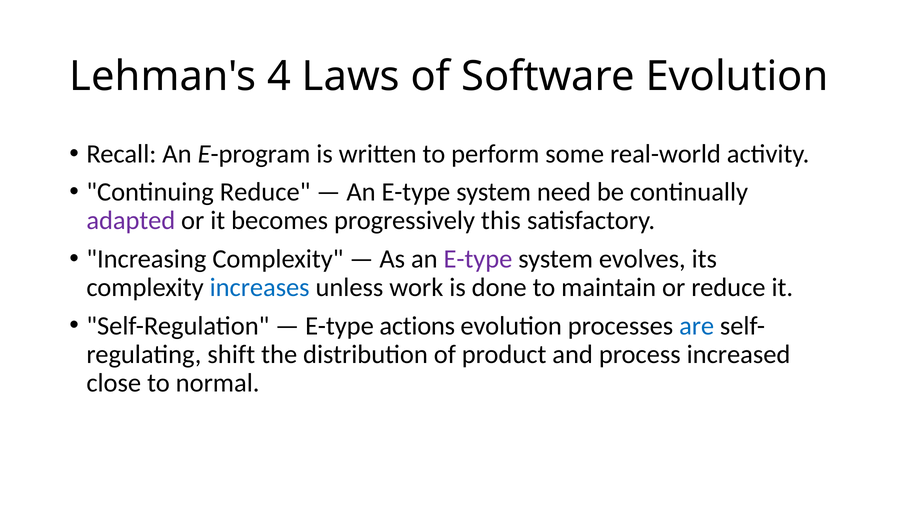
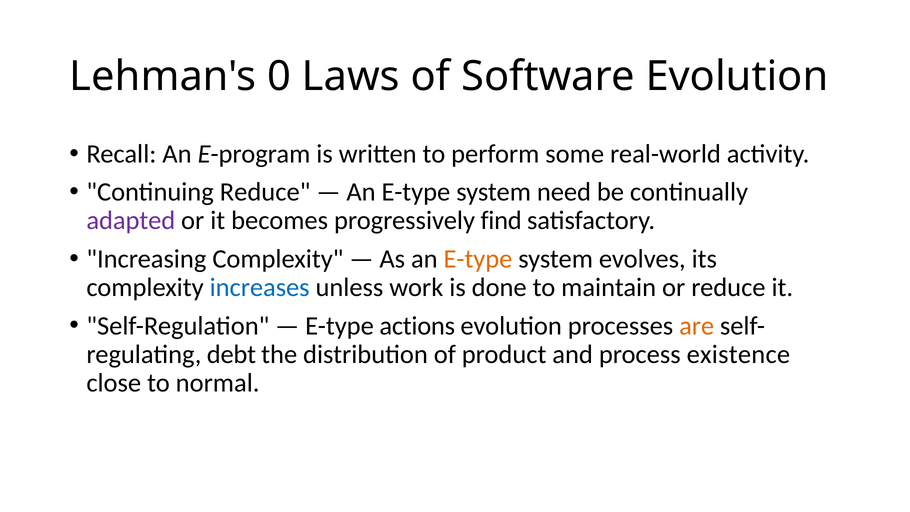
4: 4 -> 0
this: this -> find
E-type at (478, 259) colour: purple -> orange
are colour: blue -> orange
shift: shift -> debt
increased: increased -> existence
